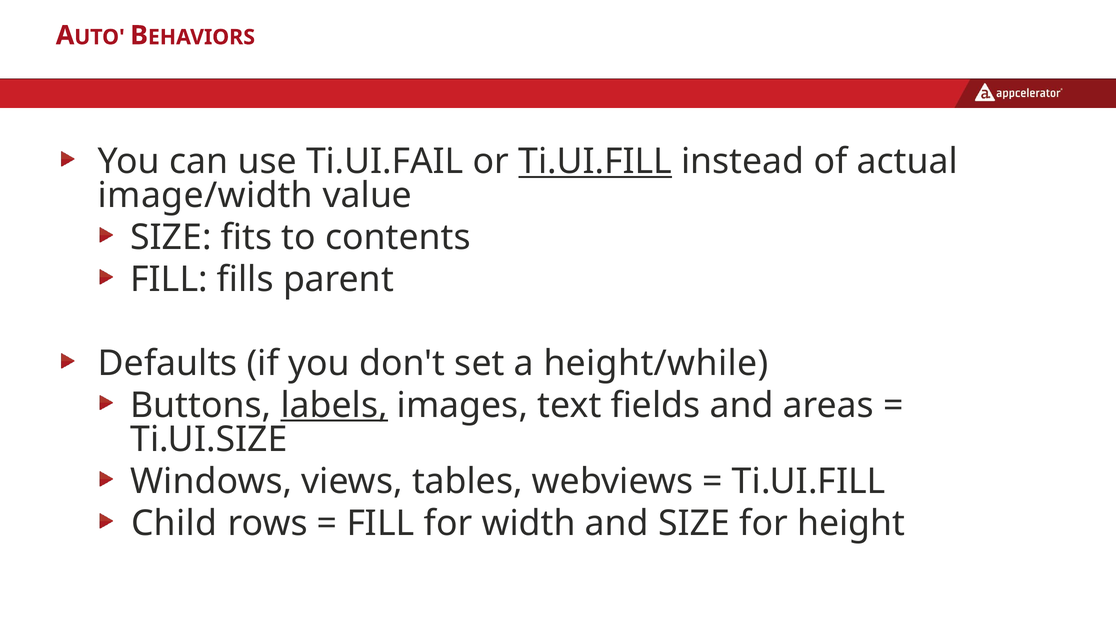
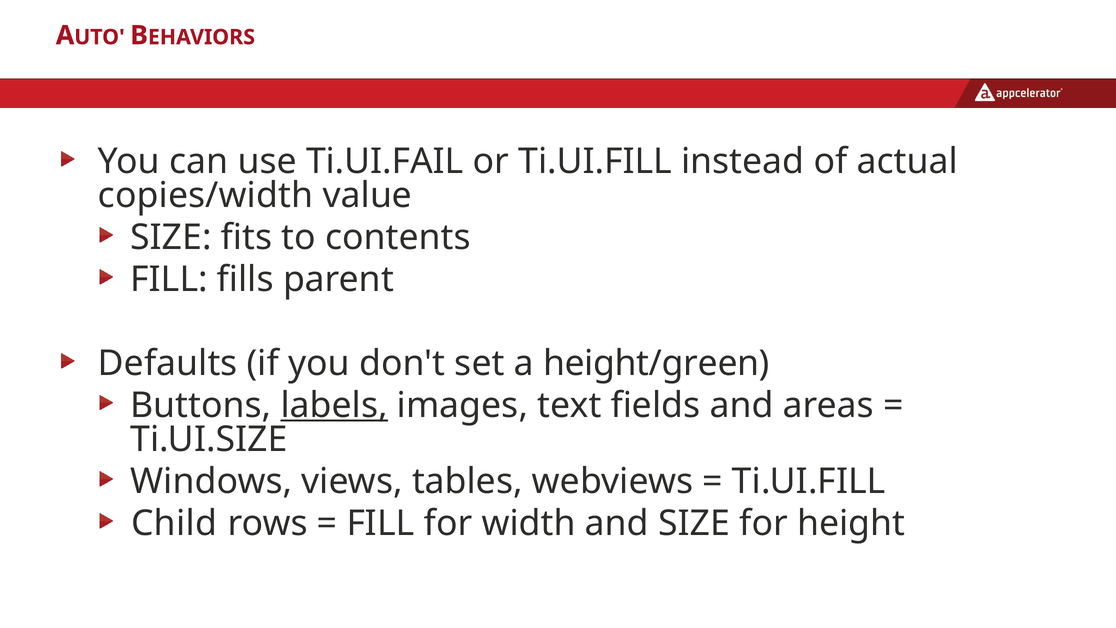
Ti.UI.FILL at (595, 161) underline: present -> none
image/width: image/width -> copies/width
height/while: height/while -> height/green
